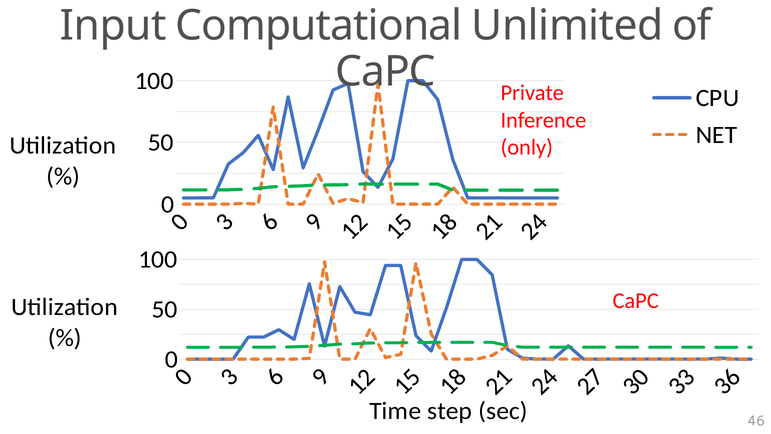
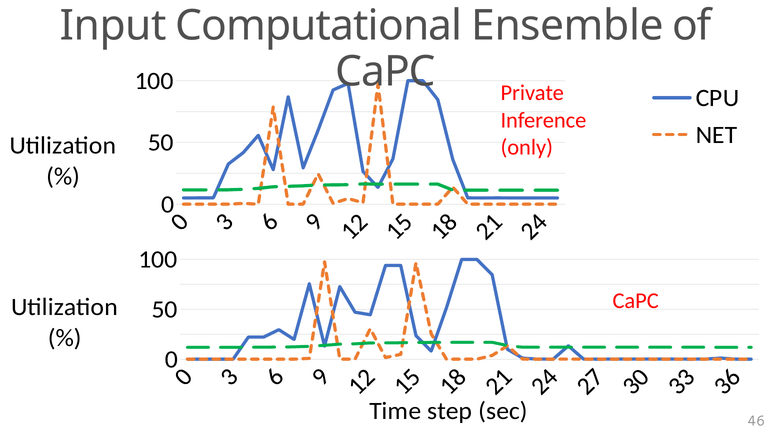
Unlimited: Unlimited -> Ensemble
